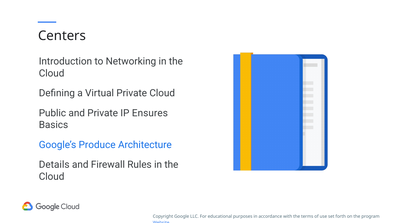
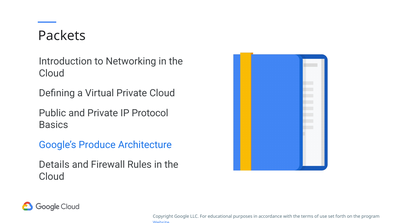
Centers: Centers -> Packets
Ensures: Ensures -> Protocol
